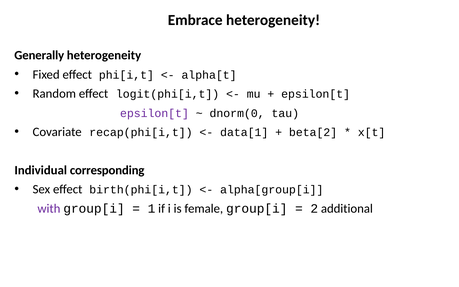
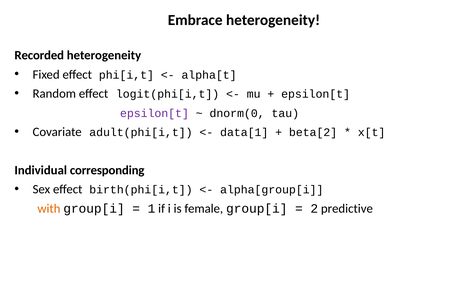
Generally: Generally -> Recorded
recap(phi[i,t: recap(phi[i,t -> adult(phi[i,t
with colour: purple -> orange
additional: additional -> predictive
